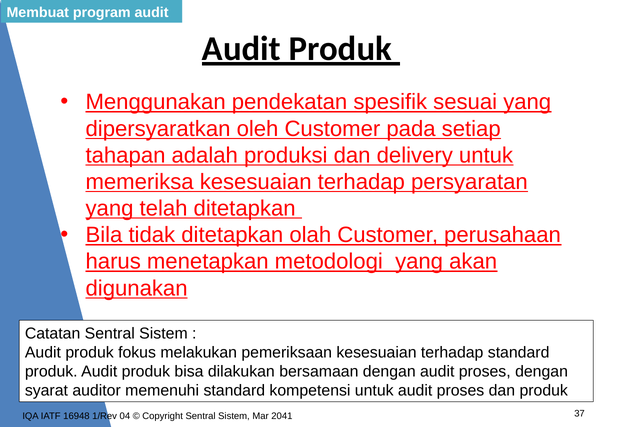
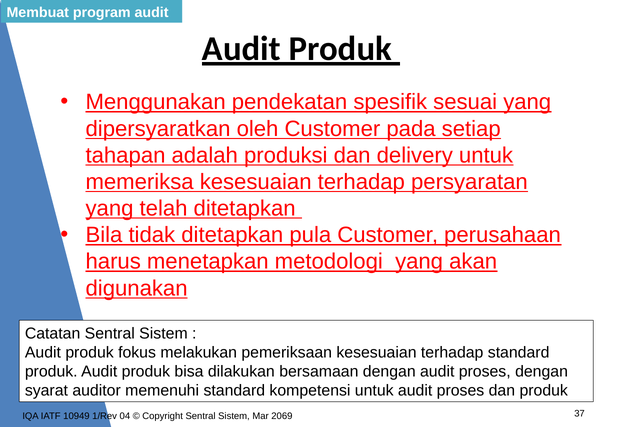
olah: olah -> pula
16948: 16948 -> 10949
2041: 2041 -> 2069
